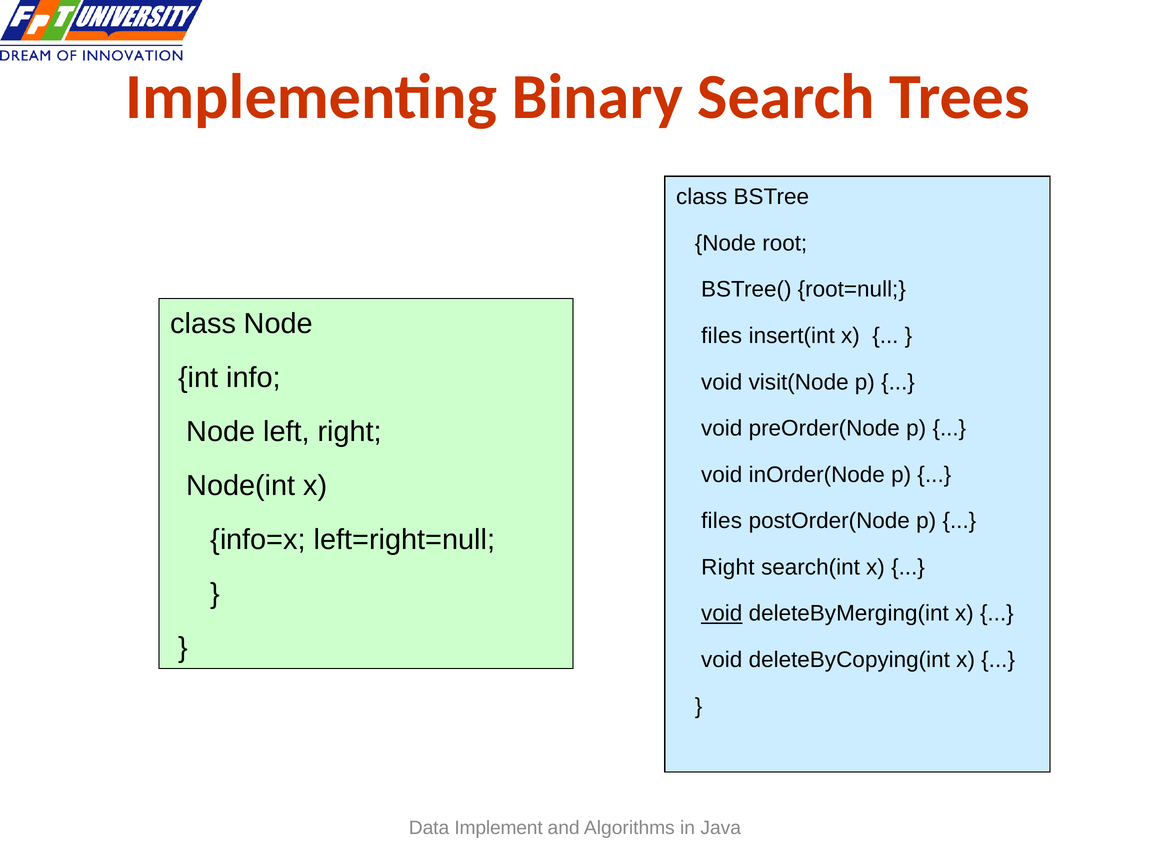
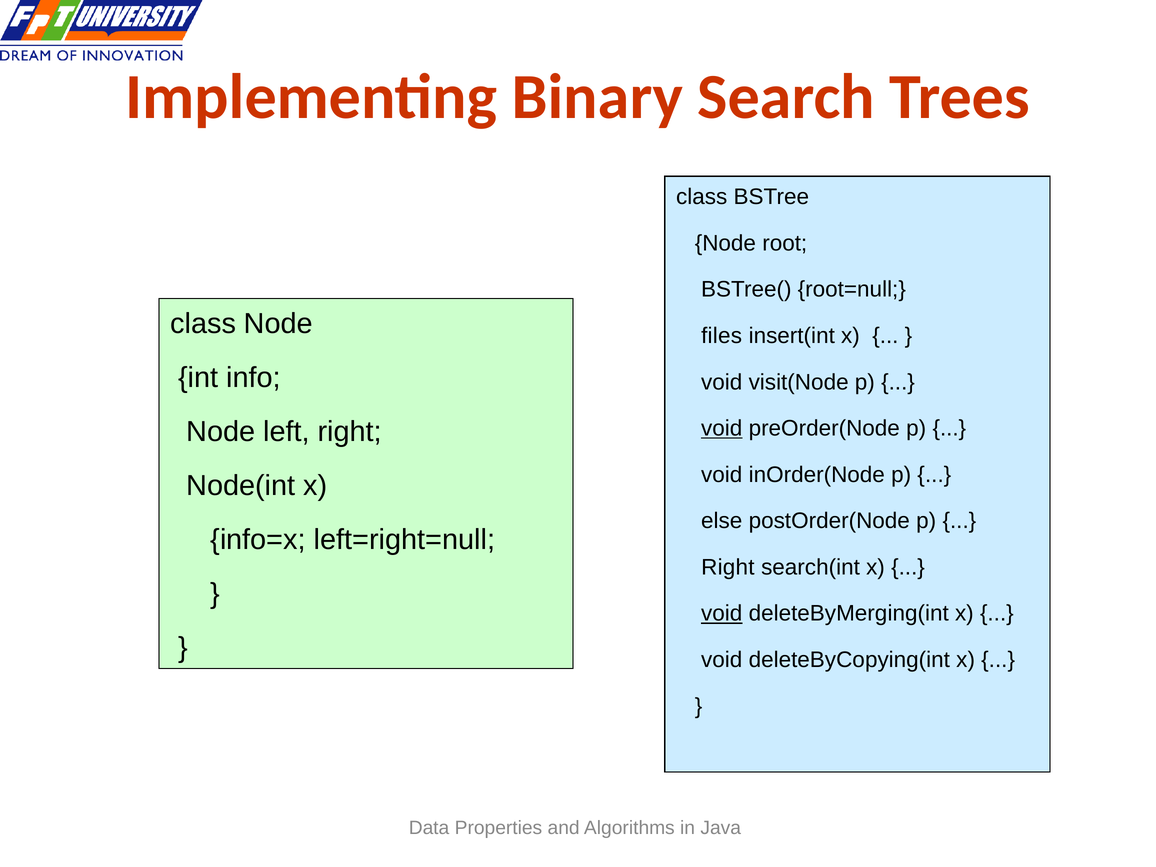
void at (722, 428) underline: none -> present
files at (722, 521): files -> else
Implement: Implement -> Properties
